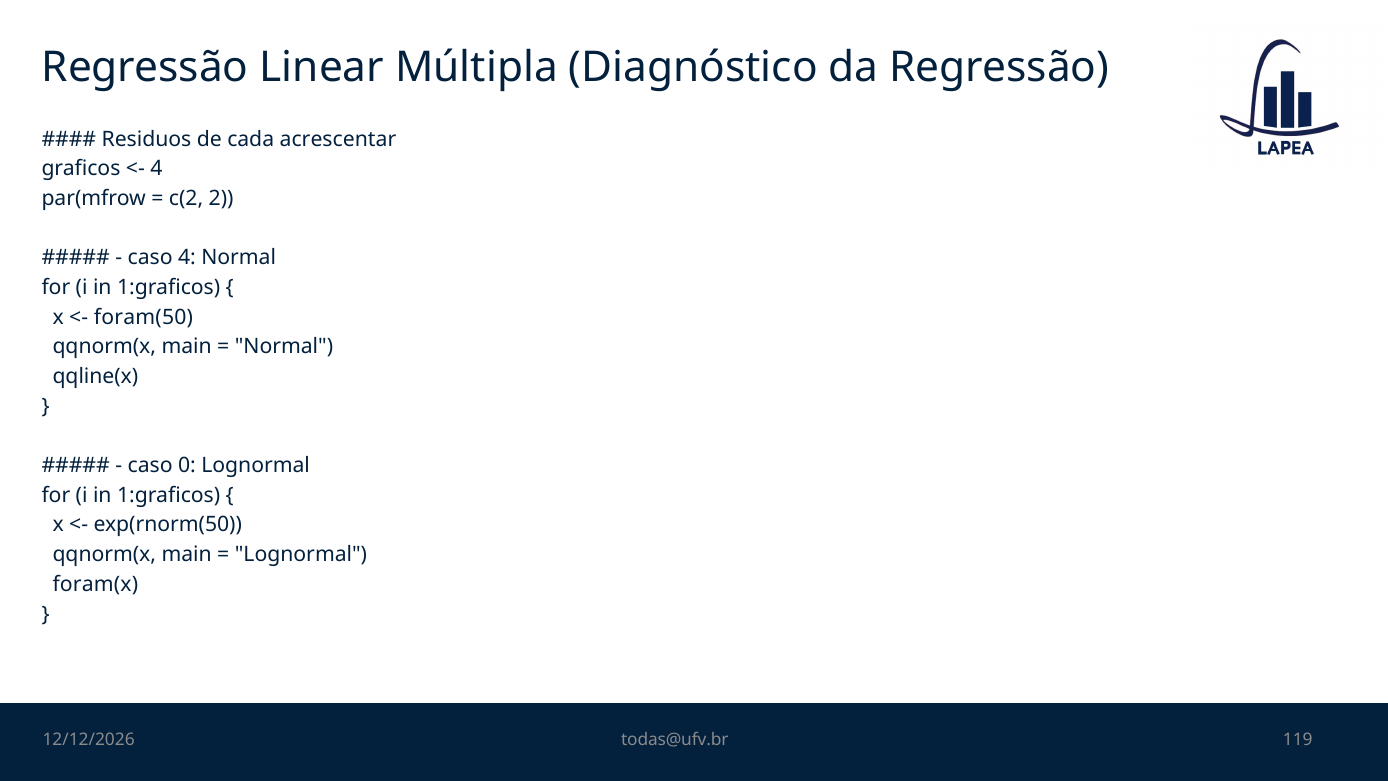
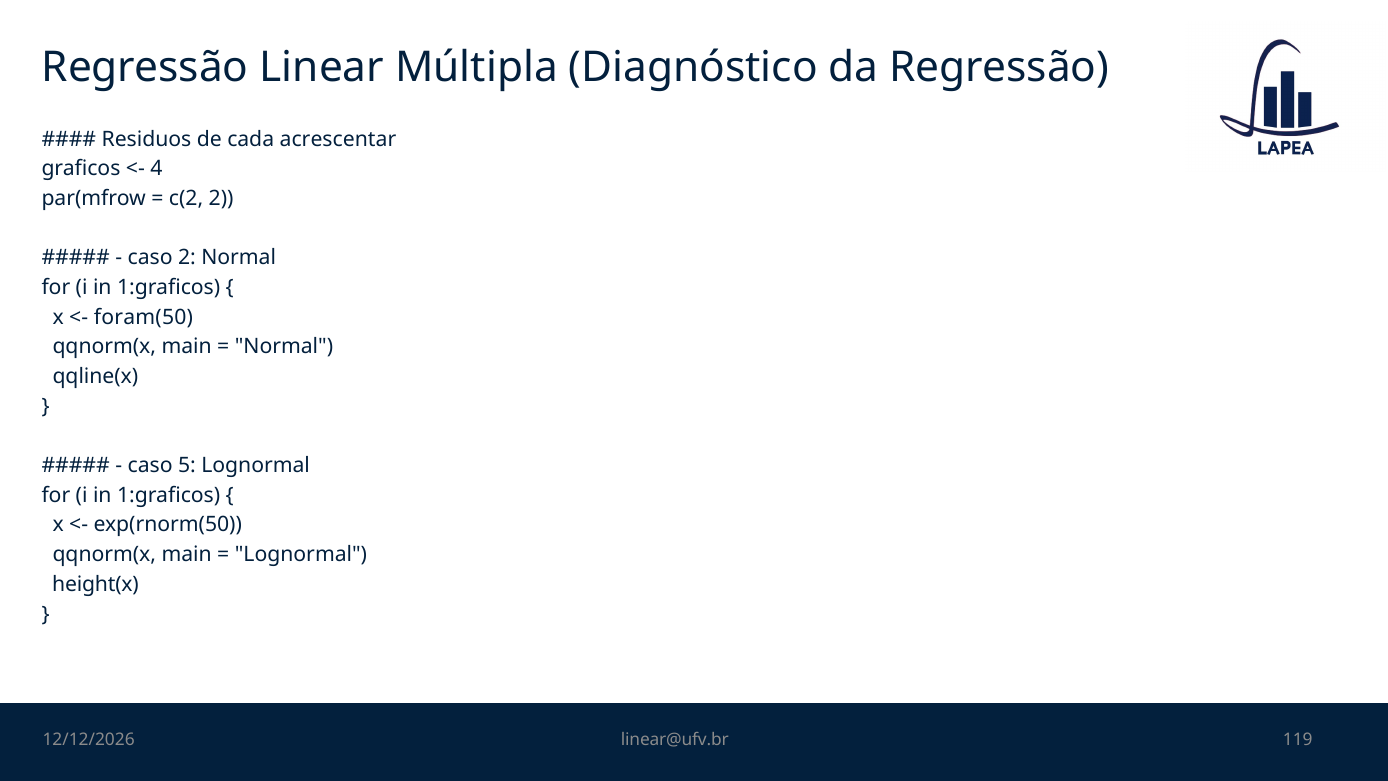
caso 4: 4 -> 2
0: 0 -> 5
foram(x: foram(x -> height(x
todas@ufv.br: todas@ufv.br -> linear@ufv.br
